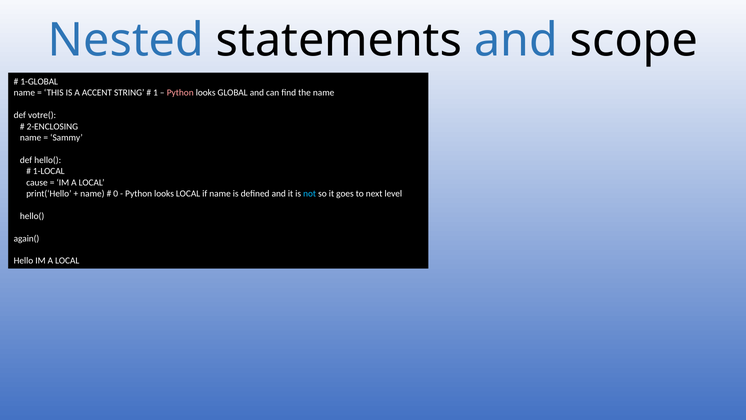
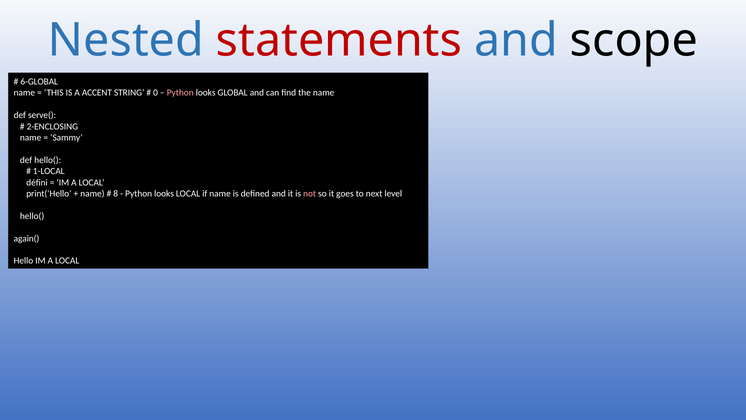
statements colour: black -> red
1-GLOBAL: 1-GLOBAL -> 6-GLOBAL
1: 1 -> 0
votre(: votre( -> serve(
cause: cause -> défini
0: 0 -> 8
not colour: light blue -> pink
